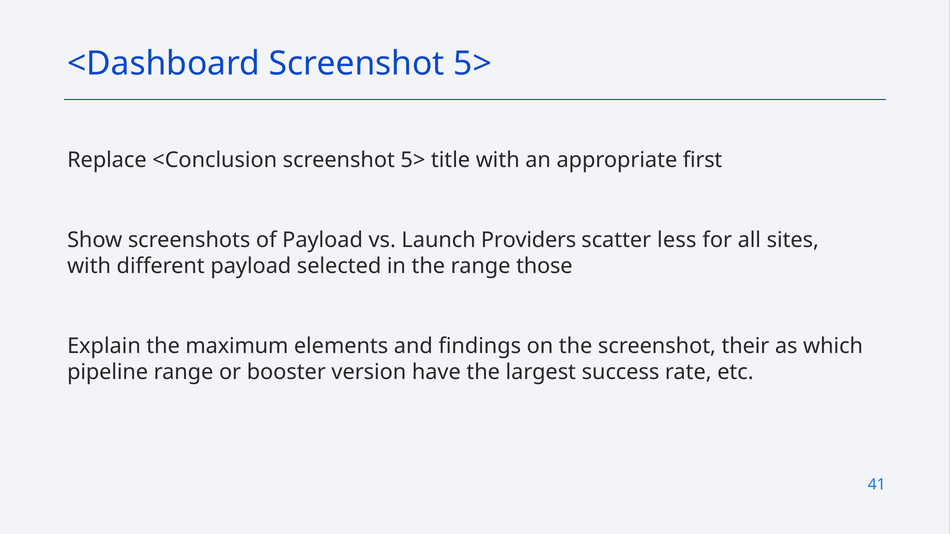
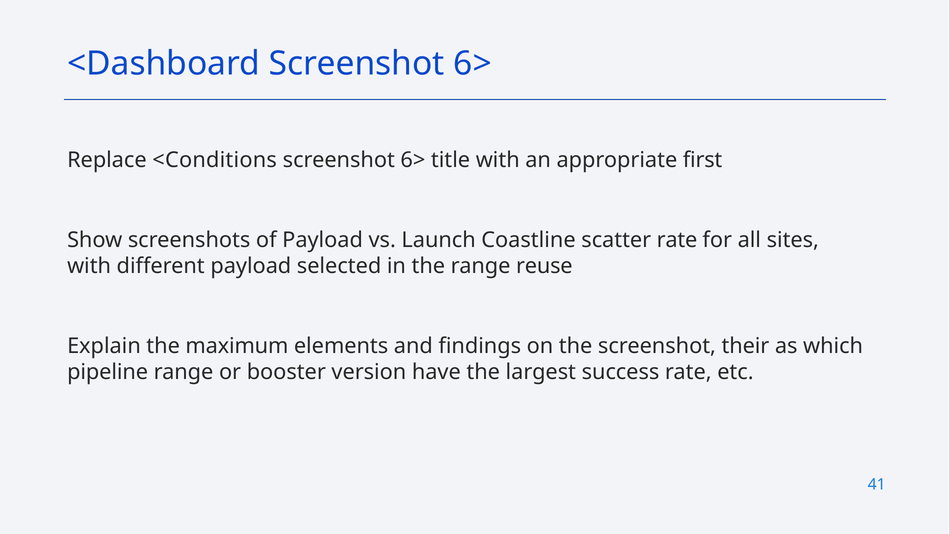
<Dashboard Screenshot 5>: 5> -> 6>
<Conclusion: <Conclusion -> <Conditions
5> at (413, 160): 5> -> 6>
Providers: Providers -> Coastline
scatter less: less -> rate
those: those -> reuse
